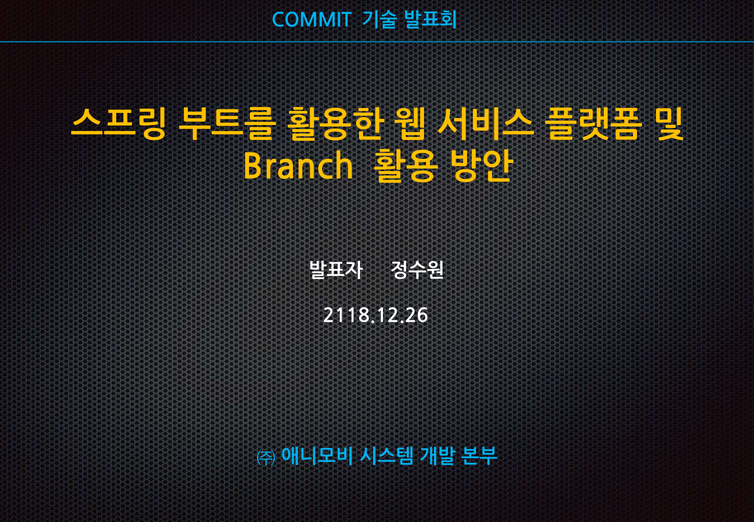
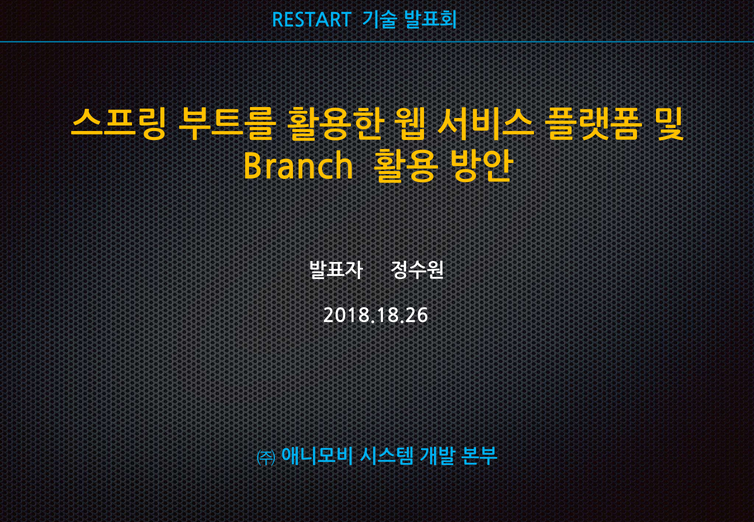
COMMIT: COMMIT -> RESTART
2118.12.26: 2118.12.26 -> 2018.18.26
